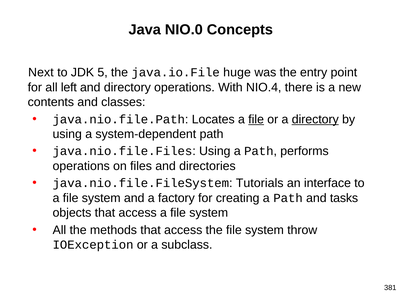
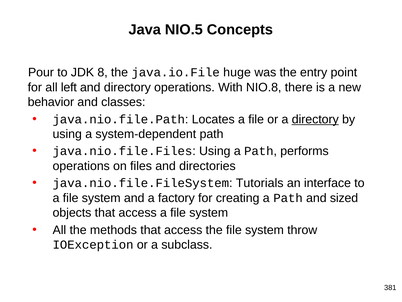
NIO.0: NIO.0 -> NIO.5
Next: Next -> Pour
5: 5 -> 8
NIO.4: NIO.4 -> NIO.8
contents: contents -> behavior
file at (256, 119) underline: present -> none
tasks: tasks -> sized
